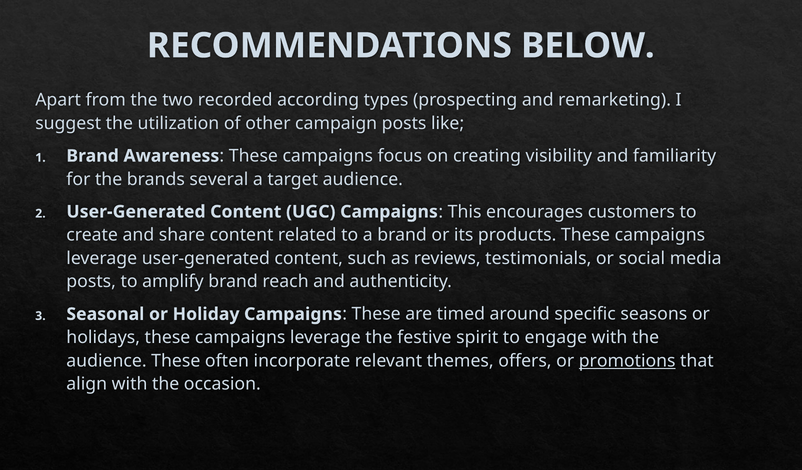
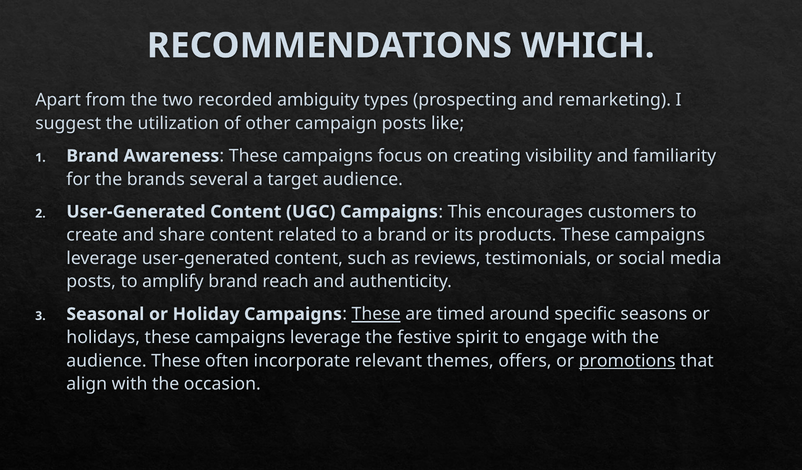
BELOW: BELOW -> WHICH
according: according -> ambiguity
These at (376, 314) underline: none -> present
